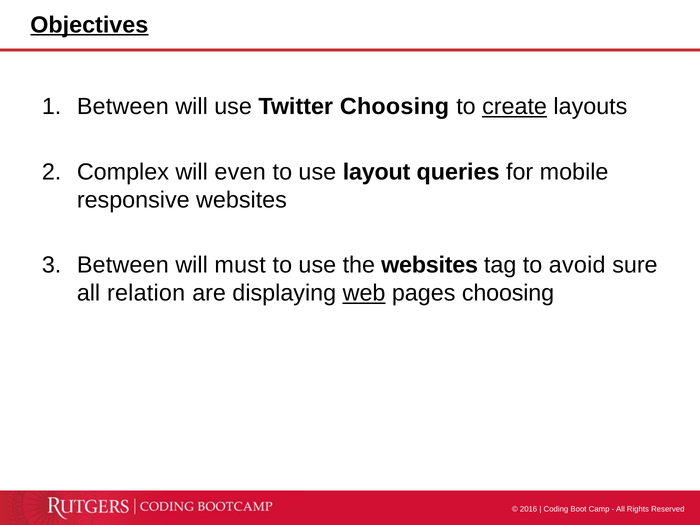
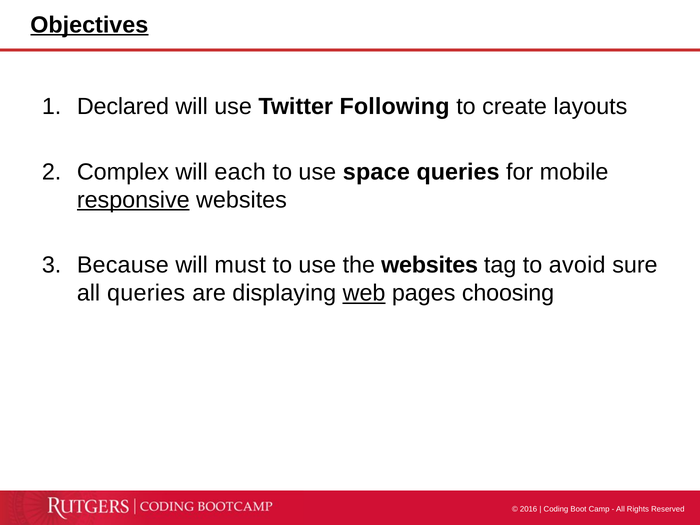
Between at (123, 107): Between -> Declared
Twitter Choosing: Choosing -> Following
create underline: present -> none
even: even -> each
layout: layout -> space
responsive underline: none -> present
Between at (123, 265): Between -> Because
all relation: relation -> queries
